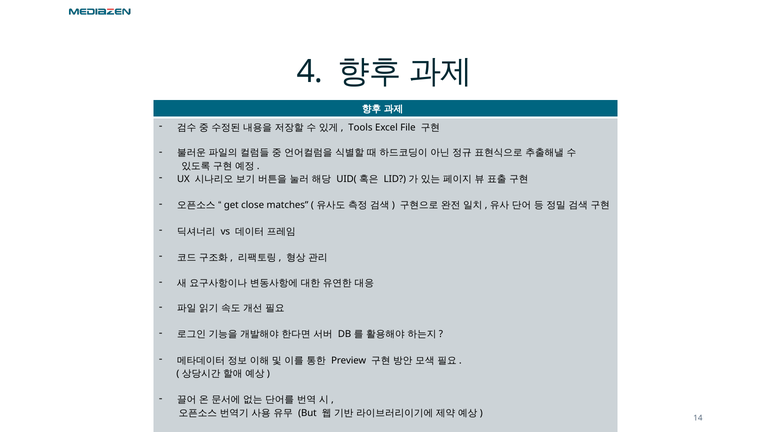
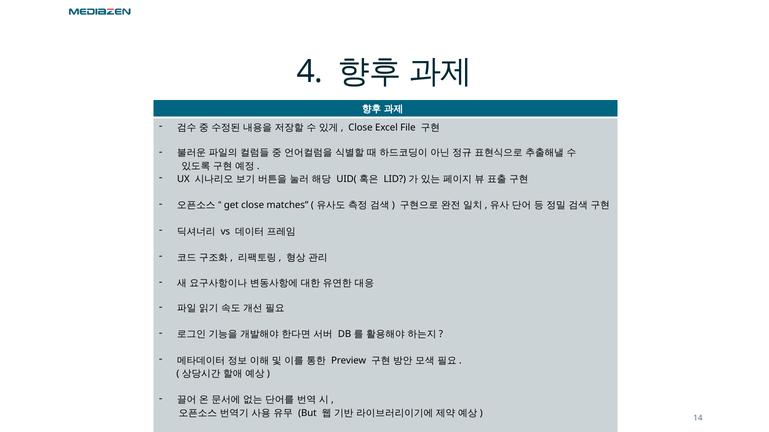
Tools at (360, 128): Tools -> Close
